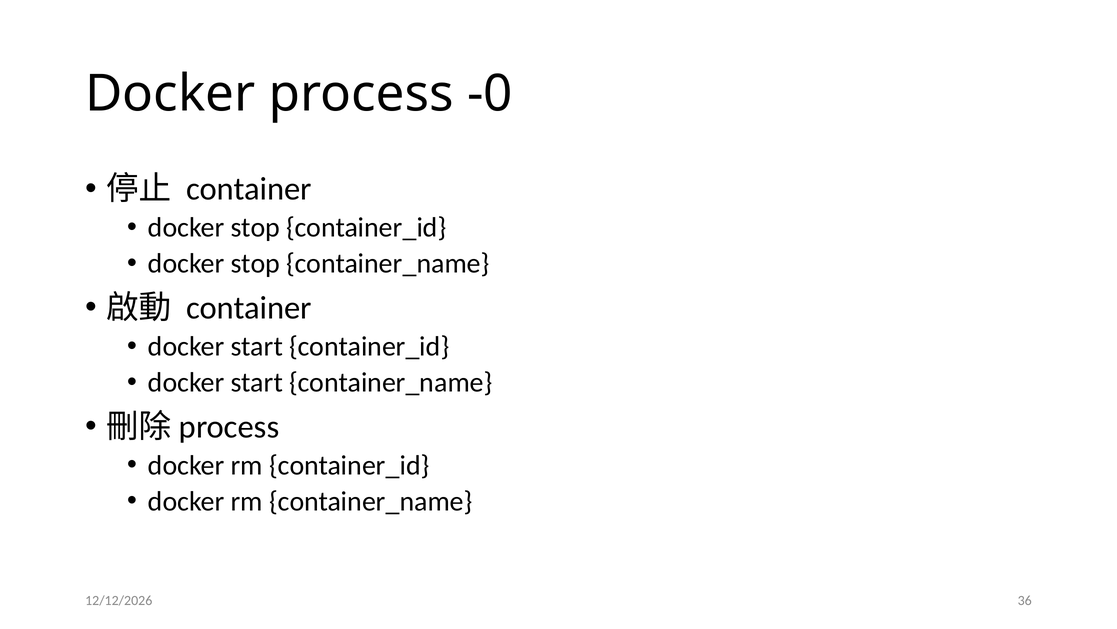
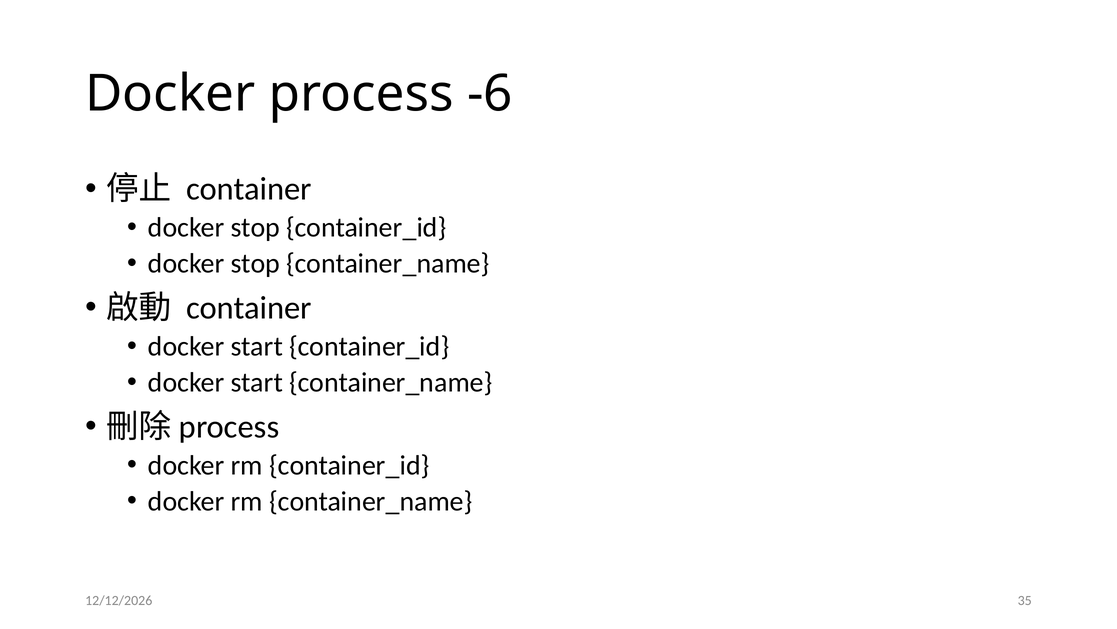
-0: -0 -> -6
36: 36 -> 35
